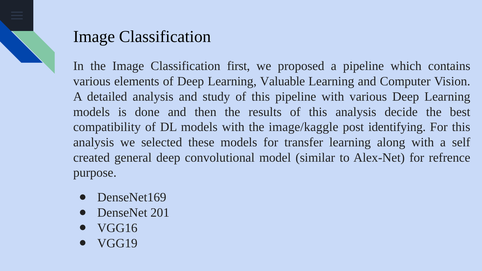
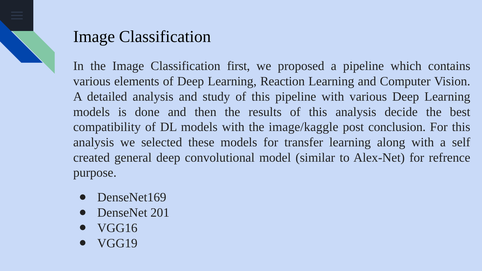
Valuable: Valuable -> Reaction
identifying: identifying -> conclusion
